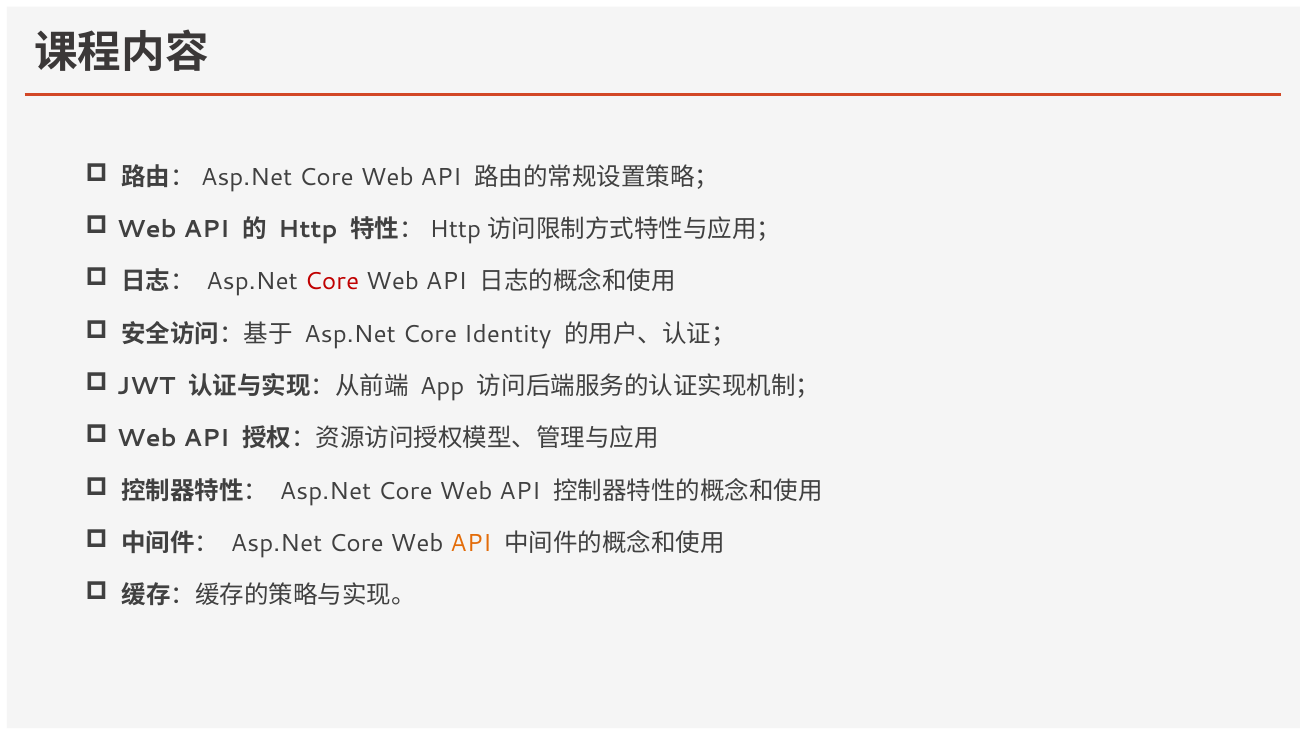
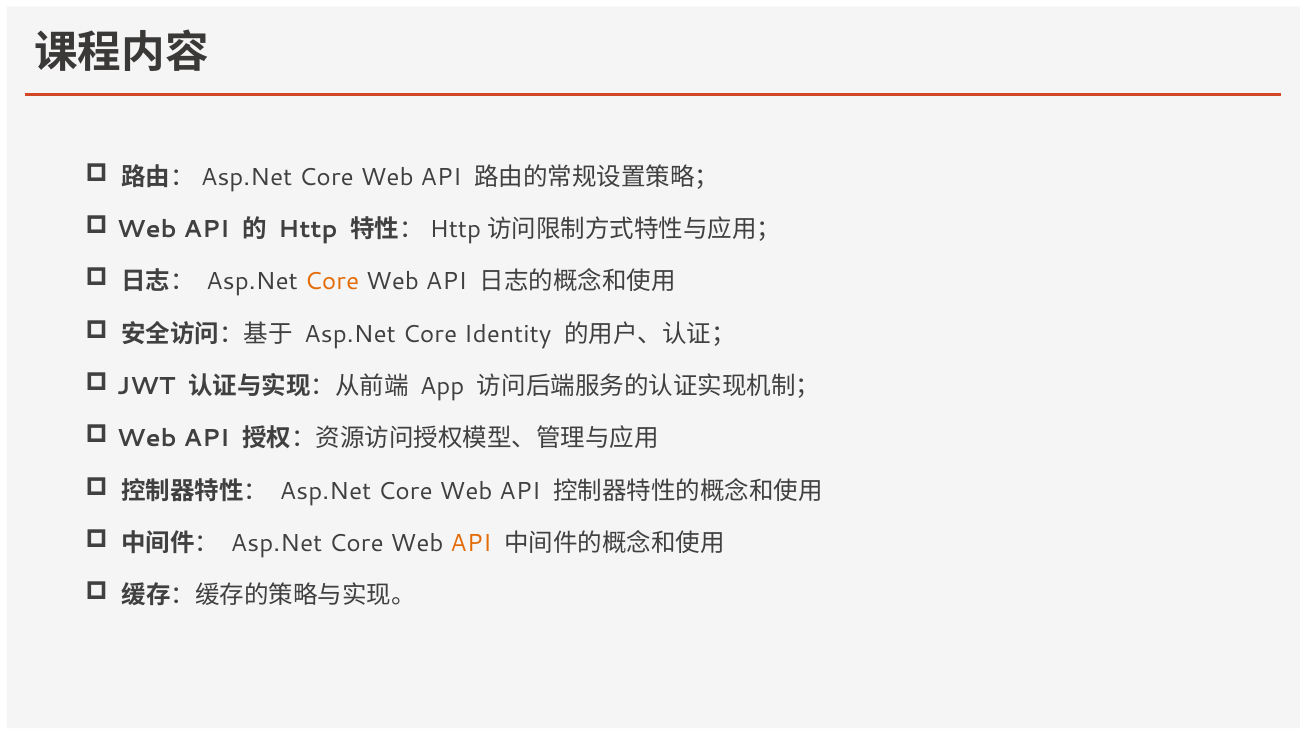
Core at (332, 282) colour: red -> orange
